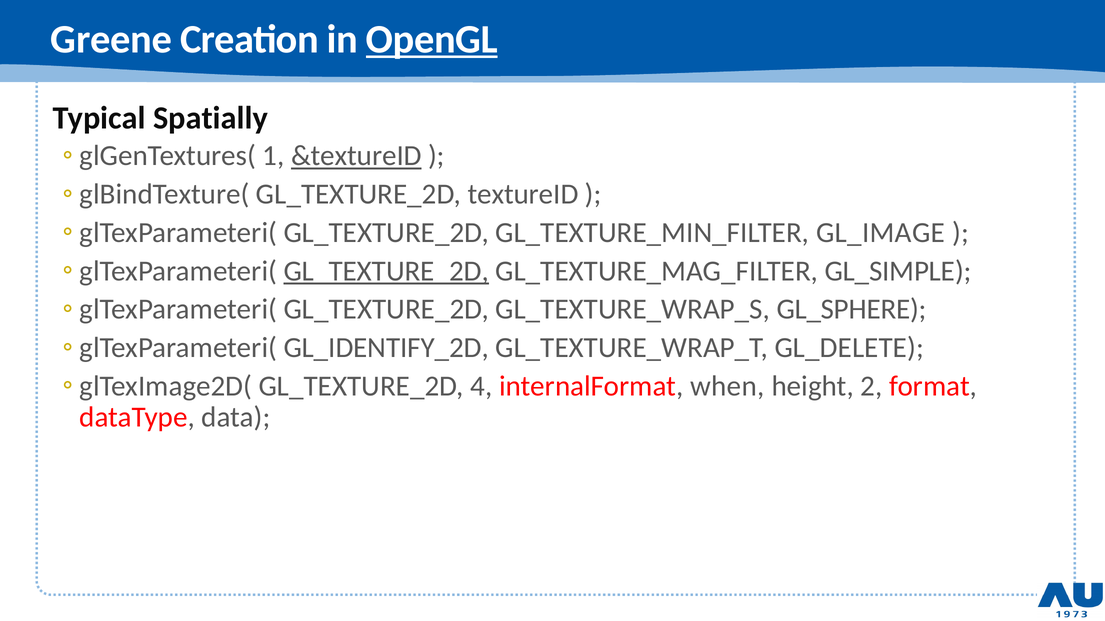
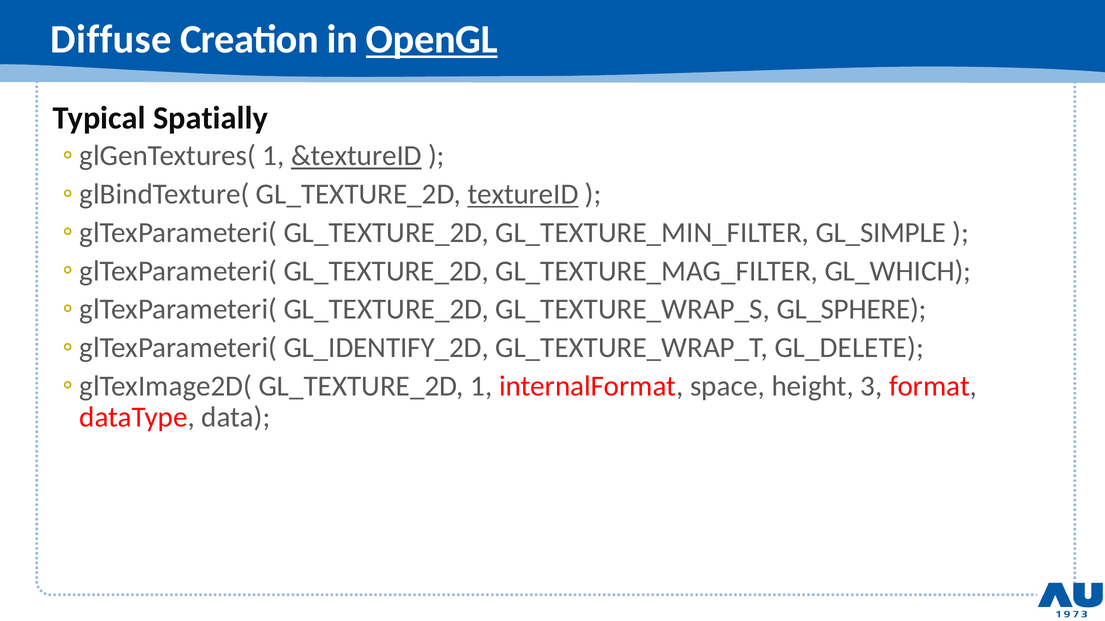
Greene: Greene -> Diffuse
textureID underline: none -> present
GL_IMAGE: GL_IMAGE -> GL_SIMPLE
GL_TEXTURE_2D at (386, 271) underline: present -> none
GL_SIMPLE: GL_SIMPLE -> GL_WHICH
GL_TEXTURE_2D 4: 4 -> 1
when: when -> space
2: 2 -> 3
